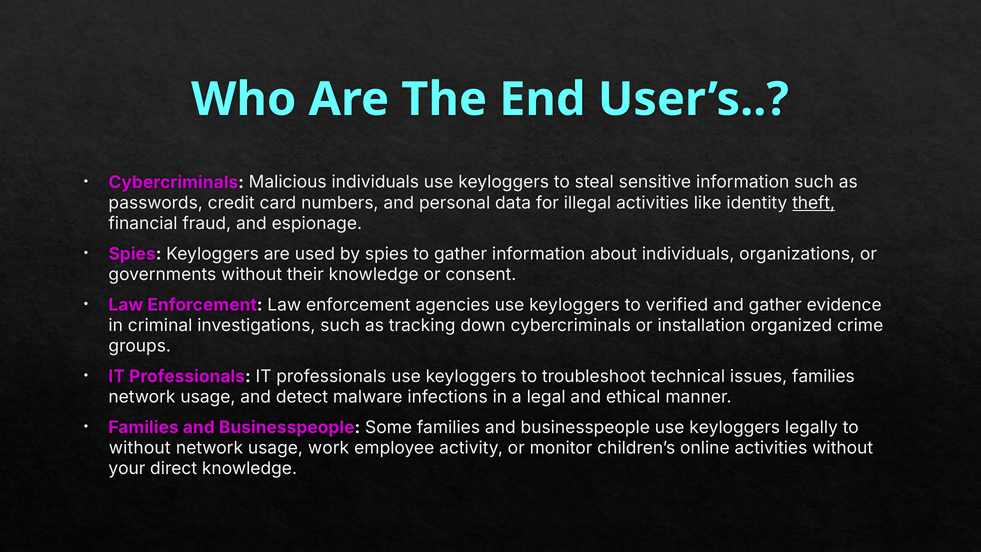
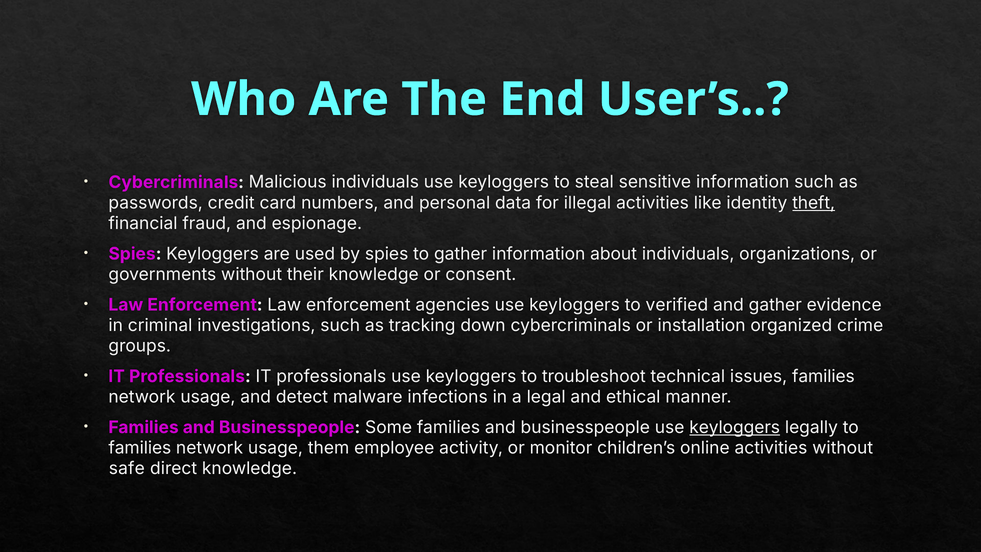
keyloggers at (735, 427) underline: none -> present
without at (140, 448): without -> families
work: work -> them
your: your -> safe
